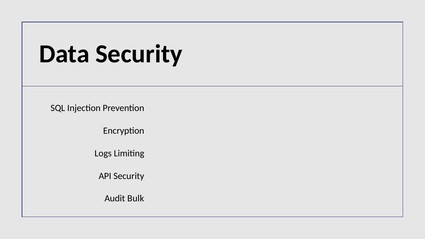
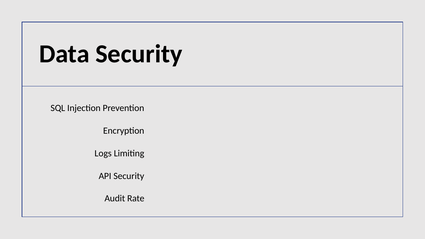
Bulk: Bulk -> Rate
